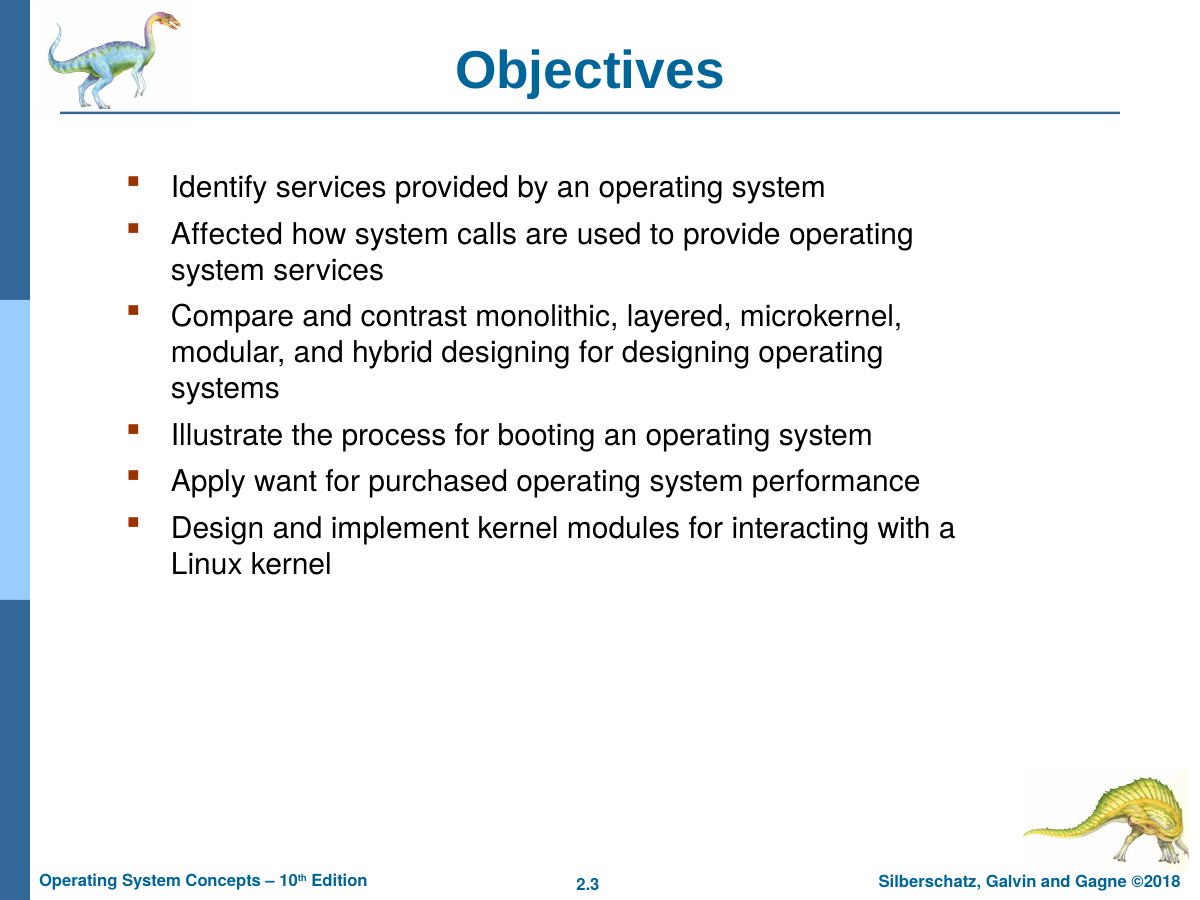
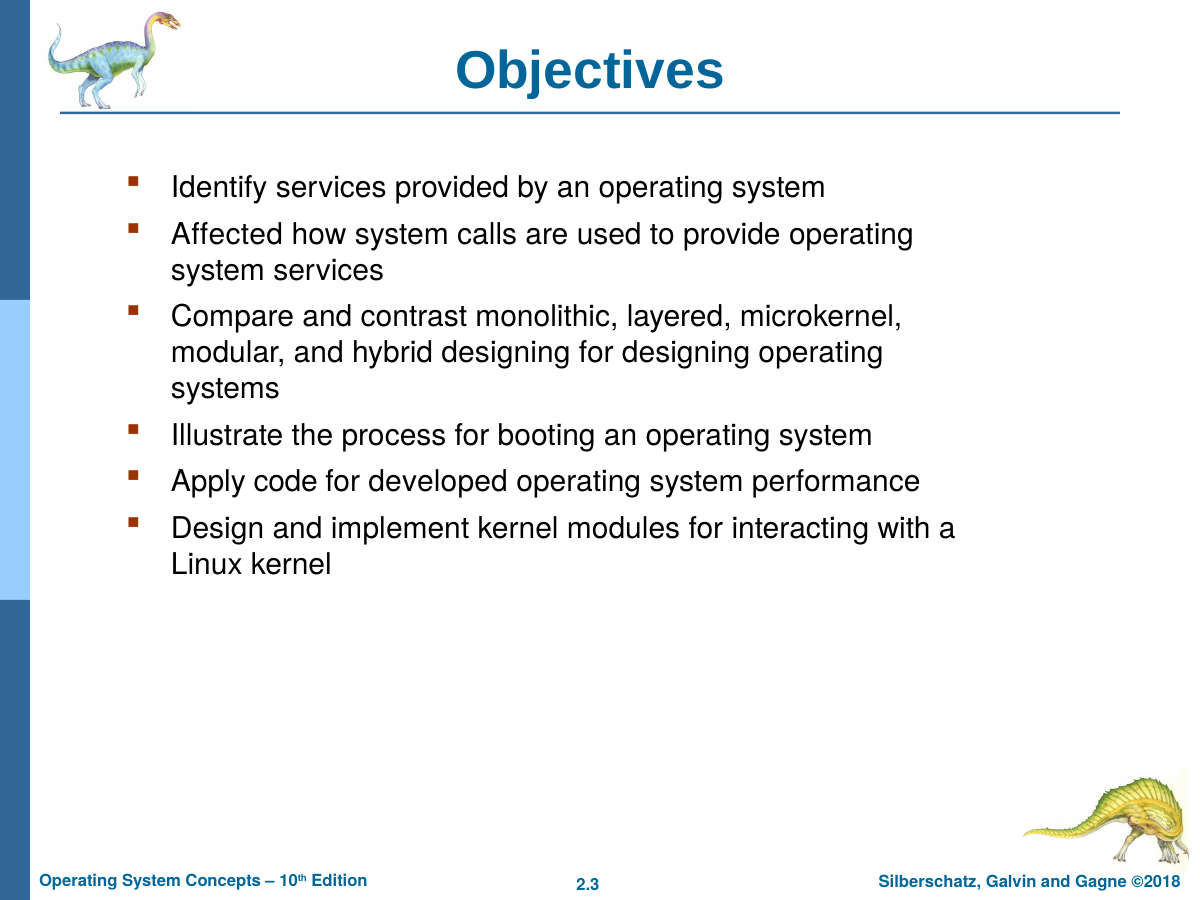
want: want -> code
purchased: purchased -> developed
